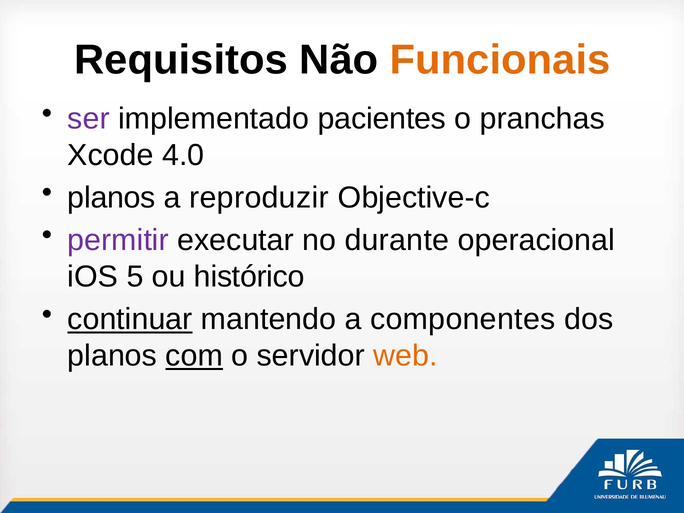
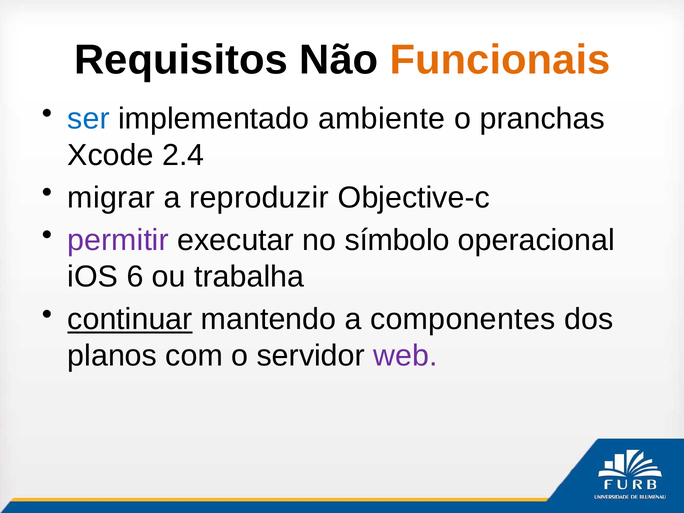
ser colour: purple -> blue
pacientes: pacientes -> ambiente
4.0: 4.0 -> 2.4
planos at (112, 198): planos -> migrar
durante: durante -> símbolo
5: 5 -> 6
histórico: histórico -> trabalha
com underline: present -> none
web colour: orange -> purple
